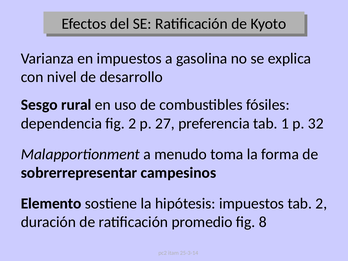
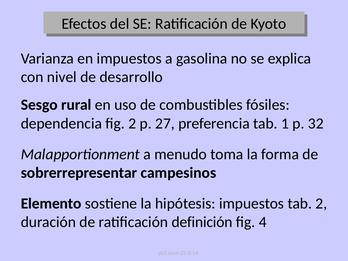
promedio: promedio -> definición
8: 8 -> 4
